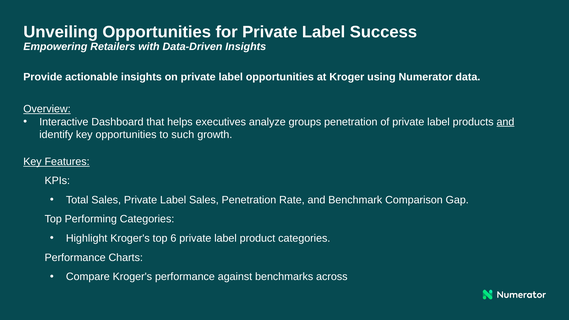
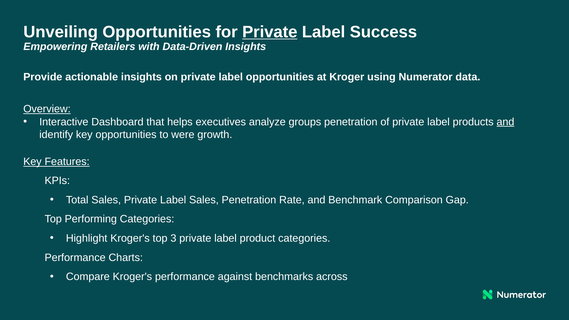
Private at (270, 32) underline: none -> present
such: such -> were
6: 6 -> 3
